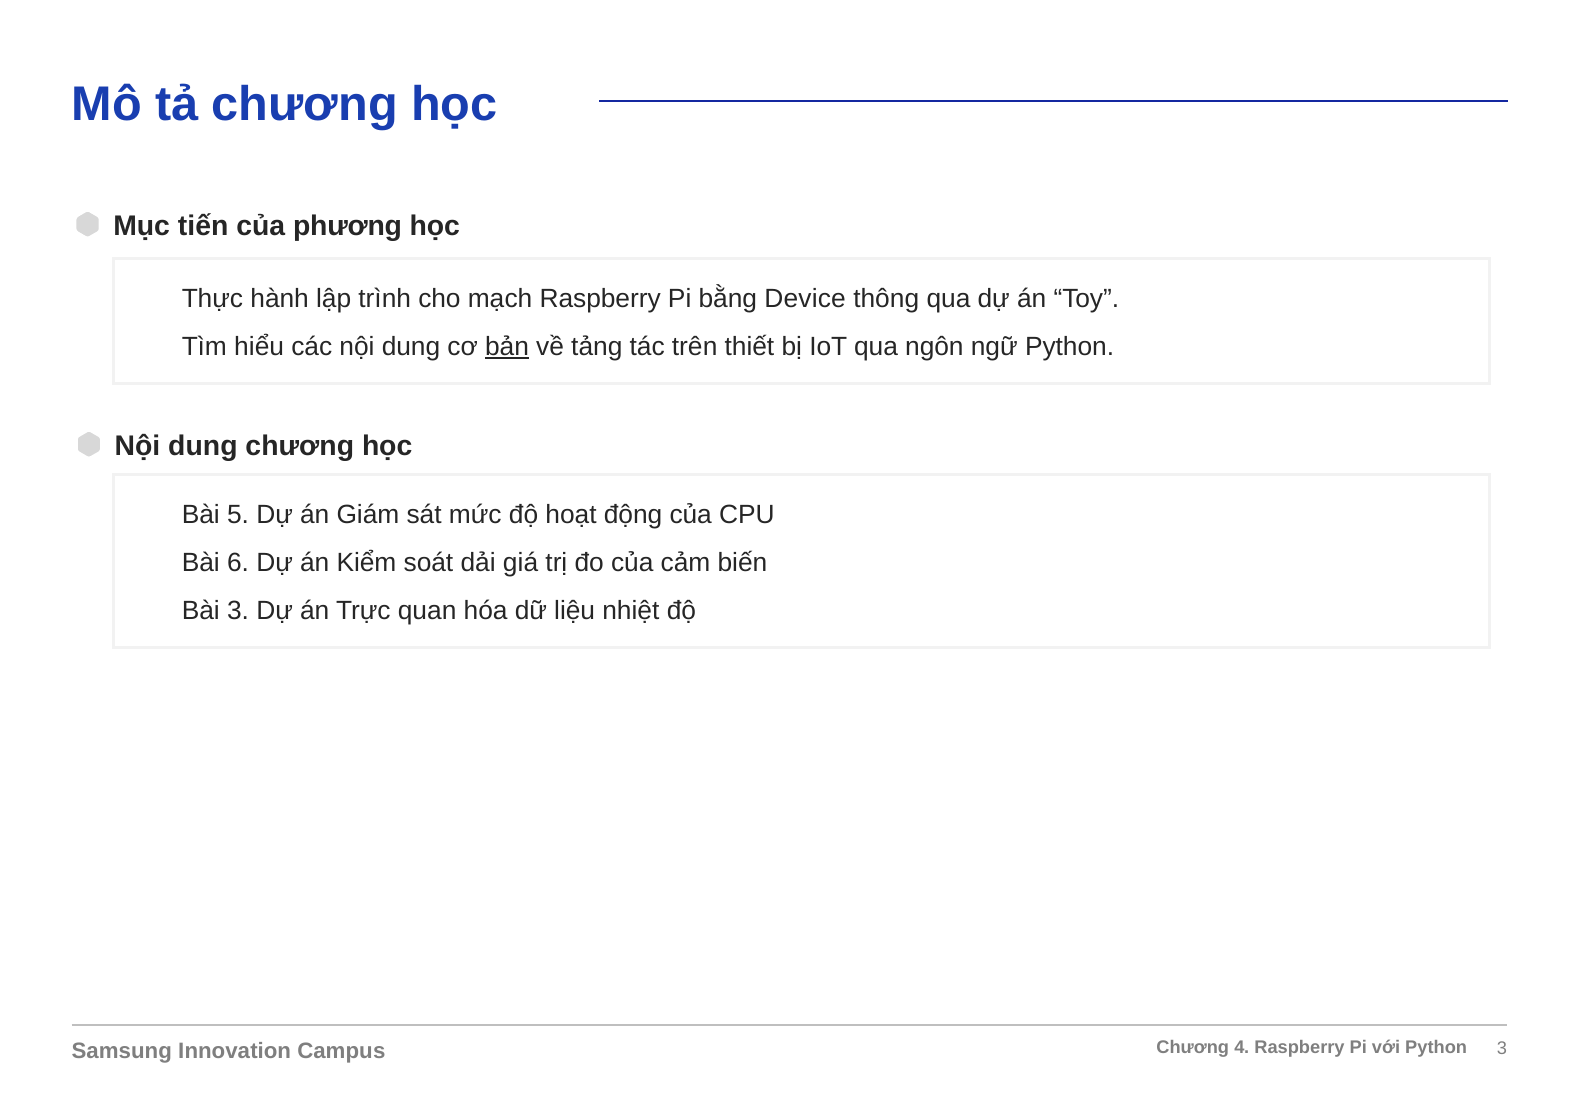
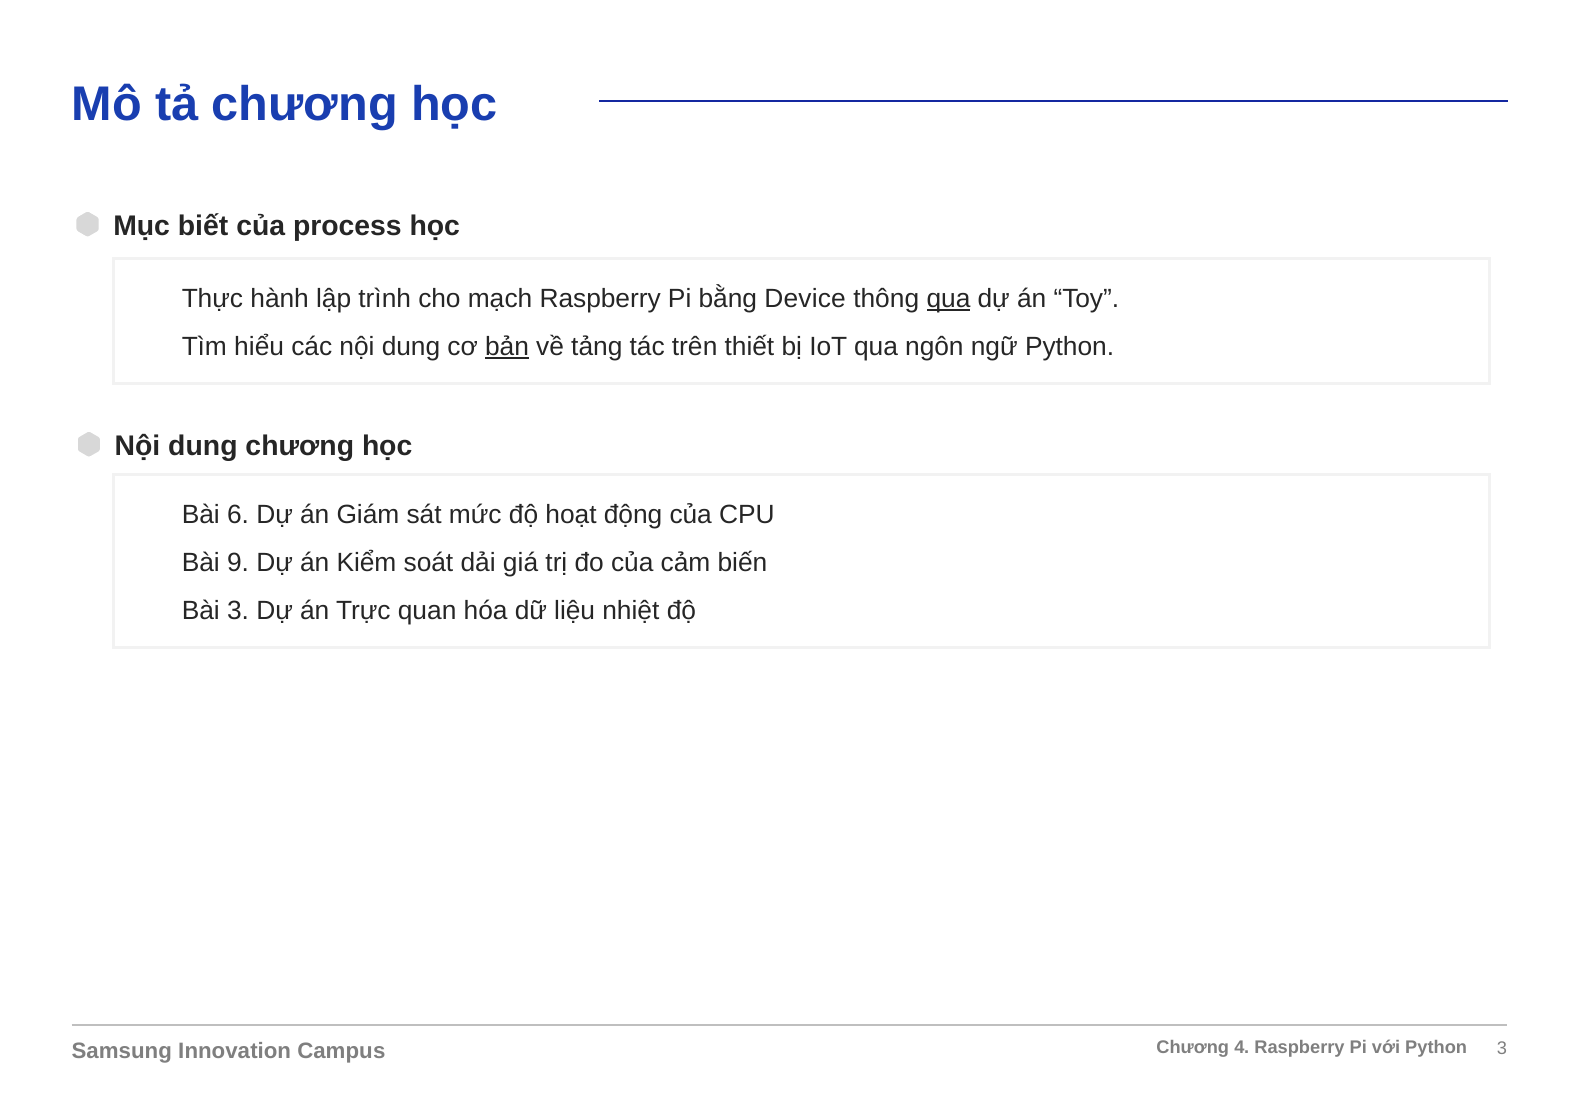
tiến: tiến -> biết
phương: phương -> process
qua at (948, 299) underline: none -> present
5: 5 -> 6
6: 6 -> 9
